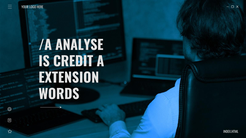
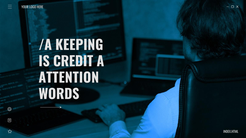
ANALYSE: ANALYSE -> KEEPING
EXTENSION: EXTENSION -> ATTENTION
